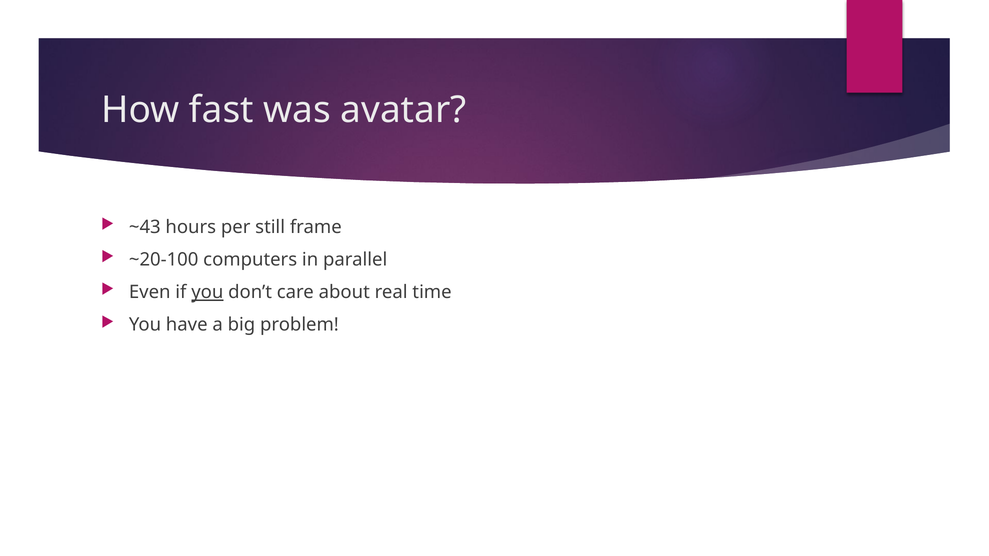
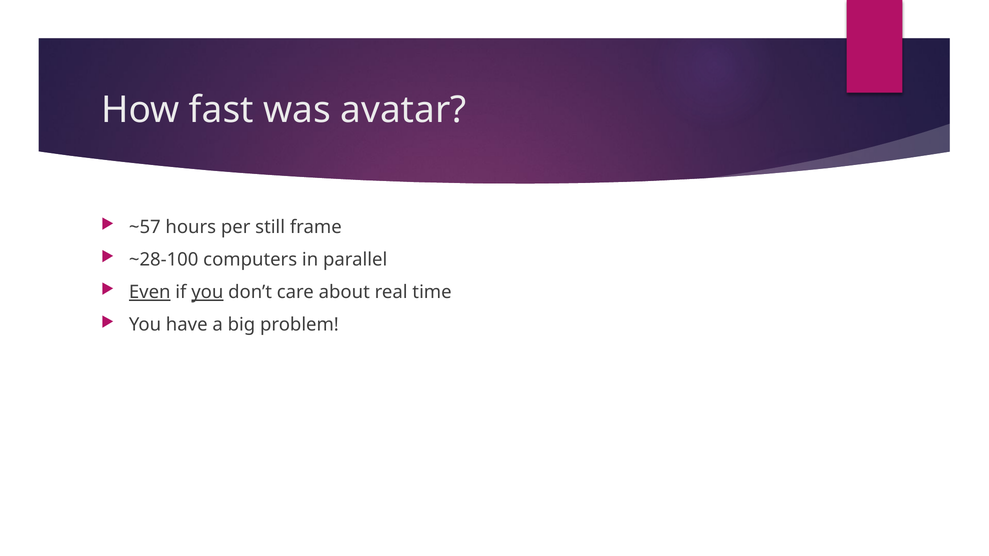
~43: ~43 -> ~57
~20-100: ~20-100 -> ~28-100
Even underline: none -> present
